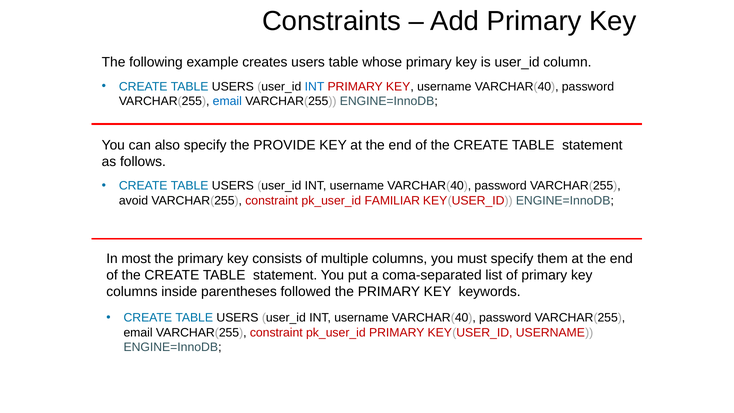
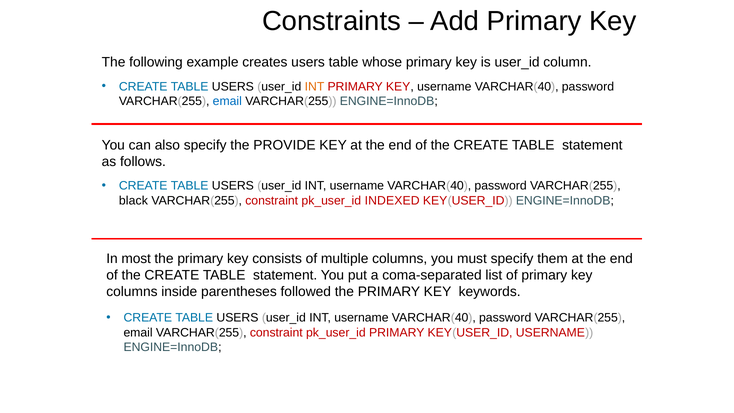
INT at (315, 87) colour: blue -> orange
avoid: avoid -> black
FAMILIAR: FAMILIAR -> INDEXED
